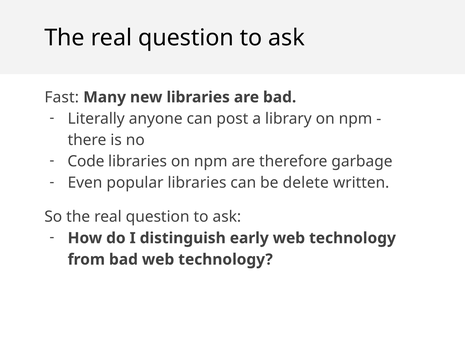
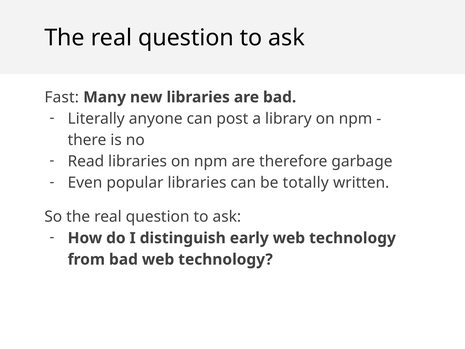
Code: Code -> Read
delete: delete -> totally
